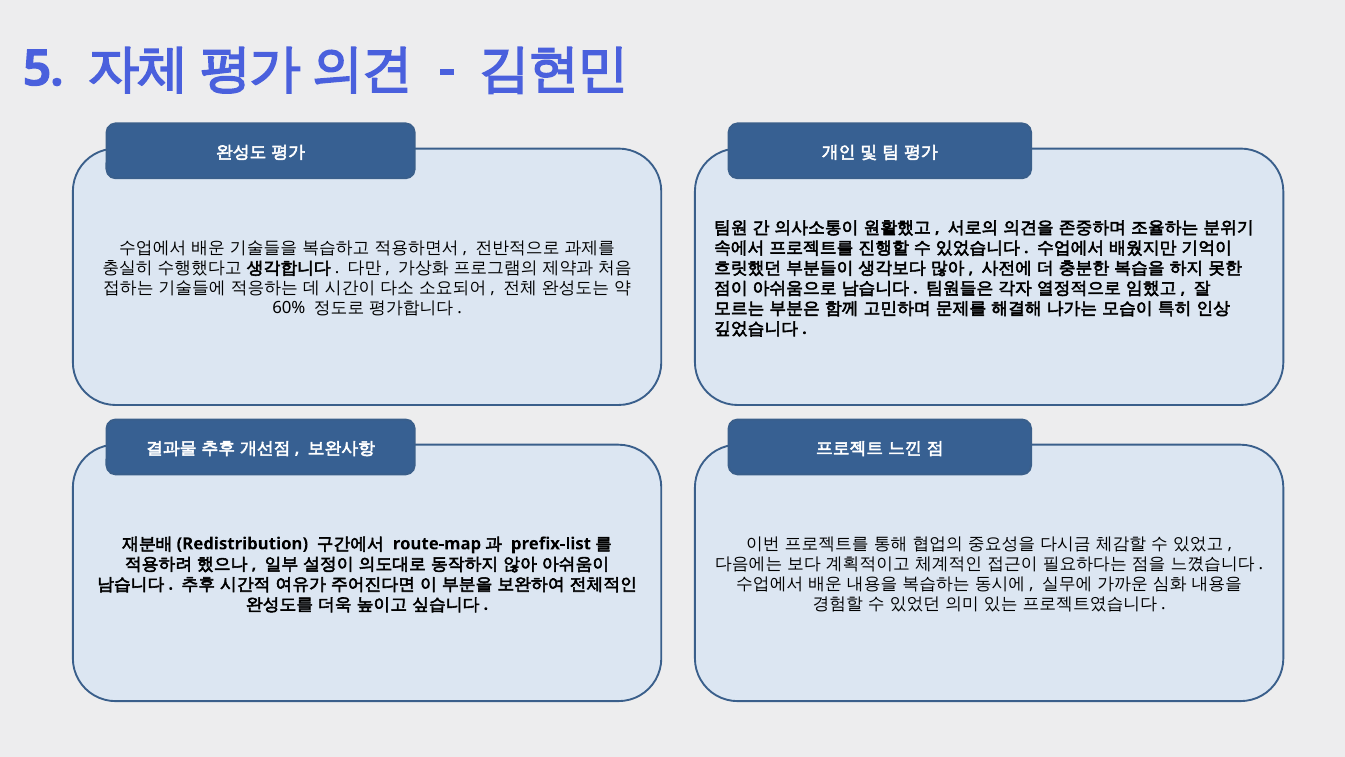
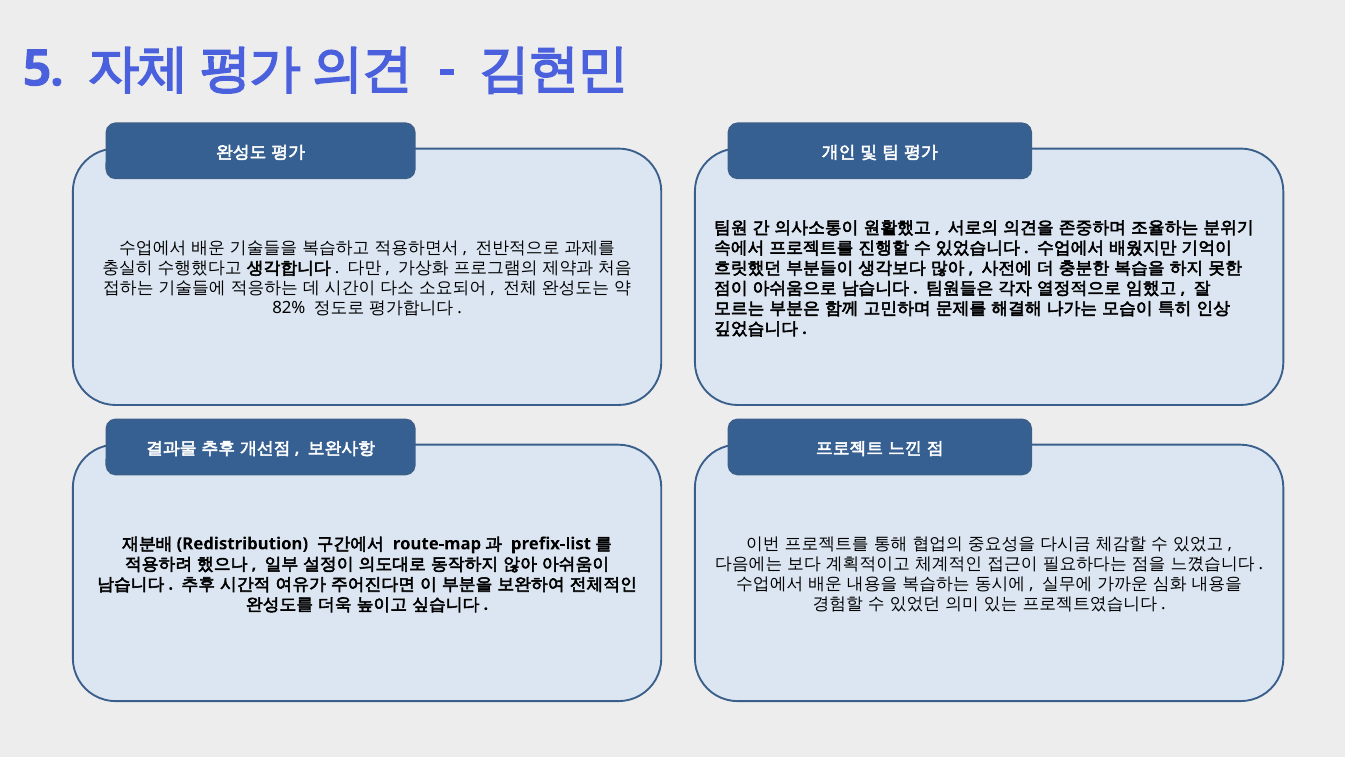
60%: 60% -> 82%
